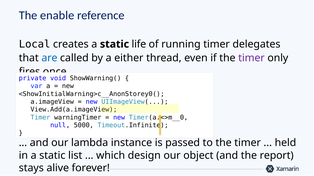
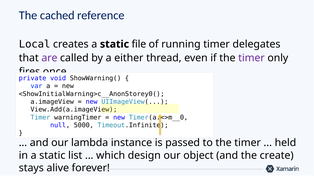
enable: enable -> cached
life: life -> file
are colour: blue -> purple
report: report -> create
